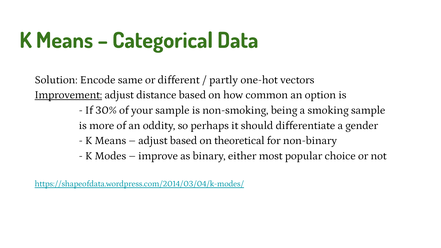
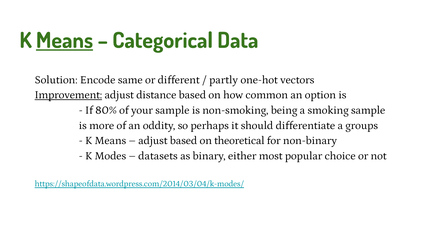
Means at (65, 41) underline: none -> present
30%: 30% -> 80%
gender: gender -> groups
improve: improve -> datasets
